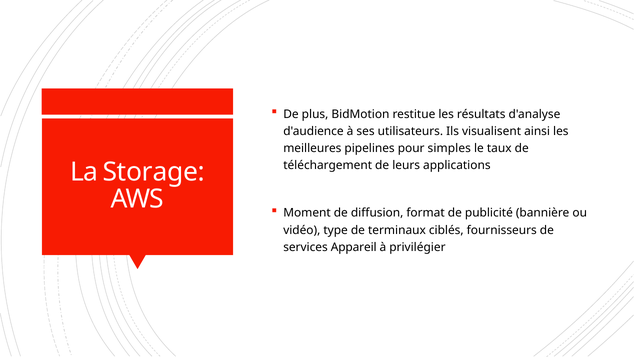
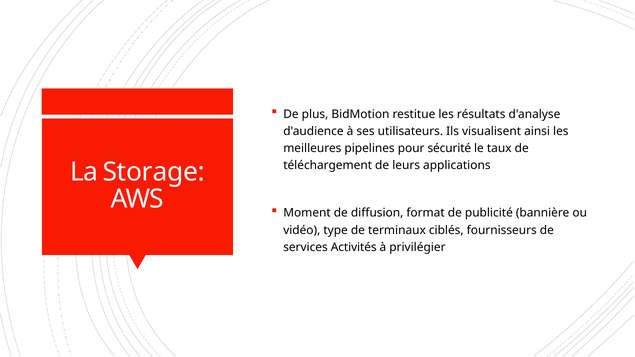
simples: simples -> sécurité
Appareil: Appareil -> Activités
